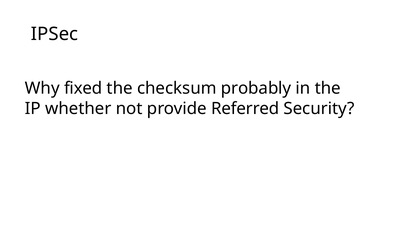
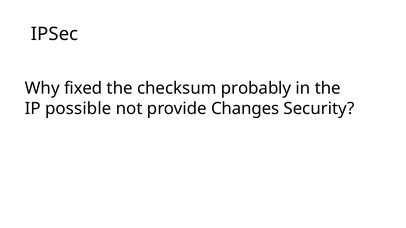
whether: whether -> possible
Referred: Referred -> Changes
